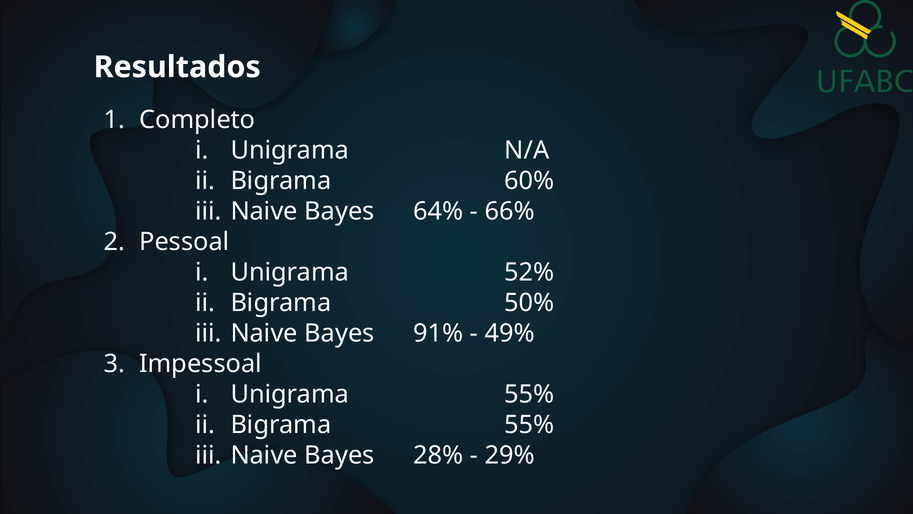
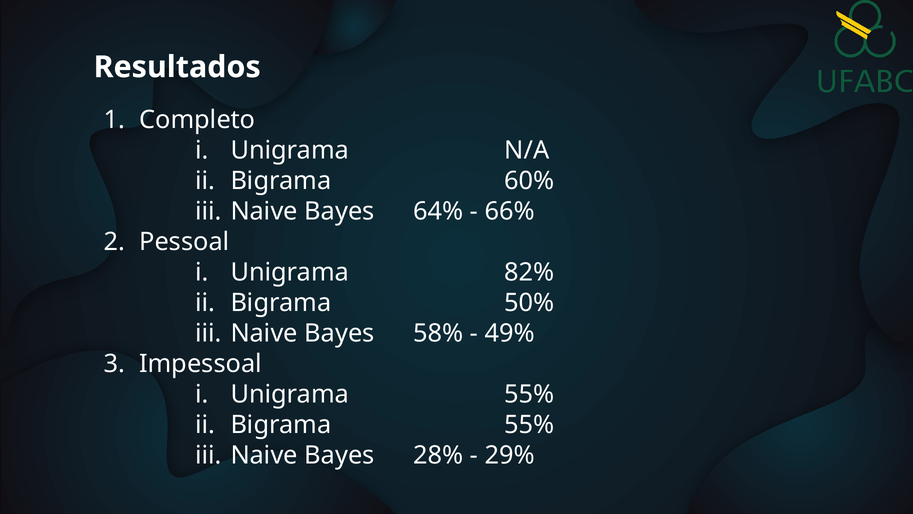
52%: 52% -> 82%
91%: 91% -> 58%
